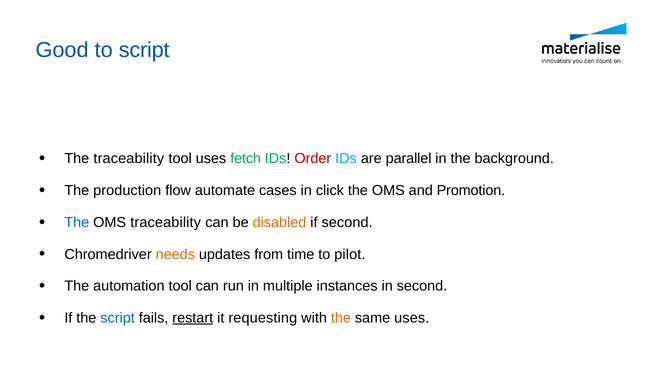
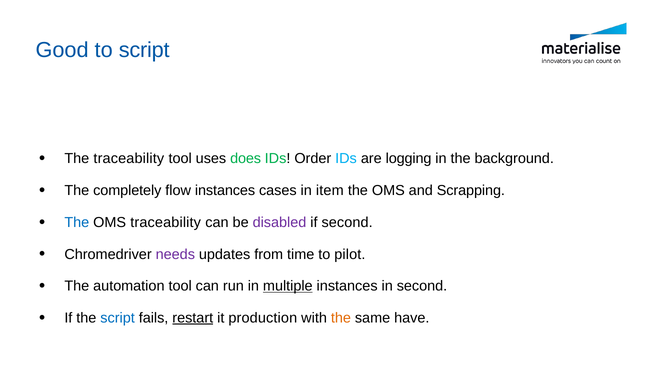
fetch: fetch -> does
Order colour: red -> black
parallel: parallel -> logging
production: production -> completely
flow automate: automate -> instances
click: click -> item
Promotion: Promotion -> Scrapping
disabled colour: orange -> purple
needs colour: orange -> purple
multiple underline: none -> present
requesting: requesting -> production
same uses: uses -> have
